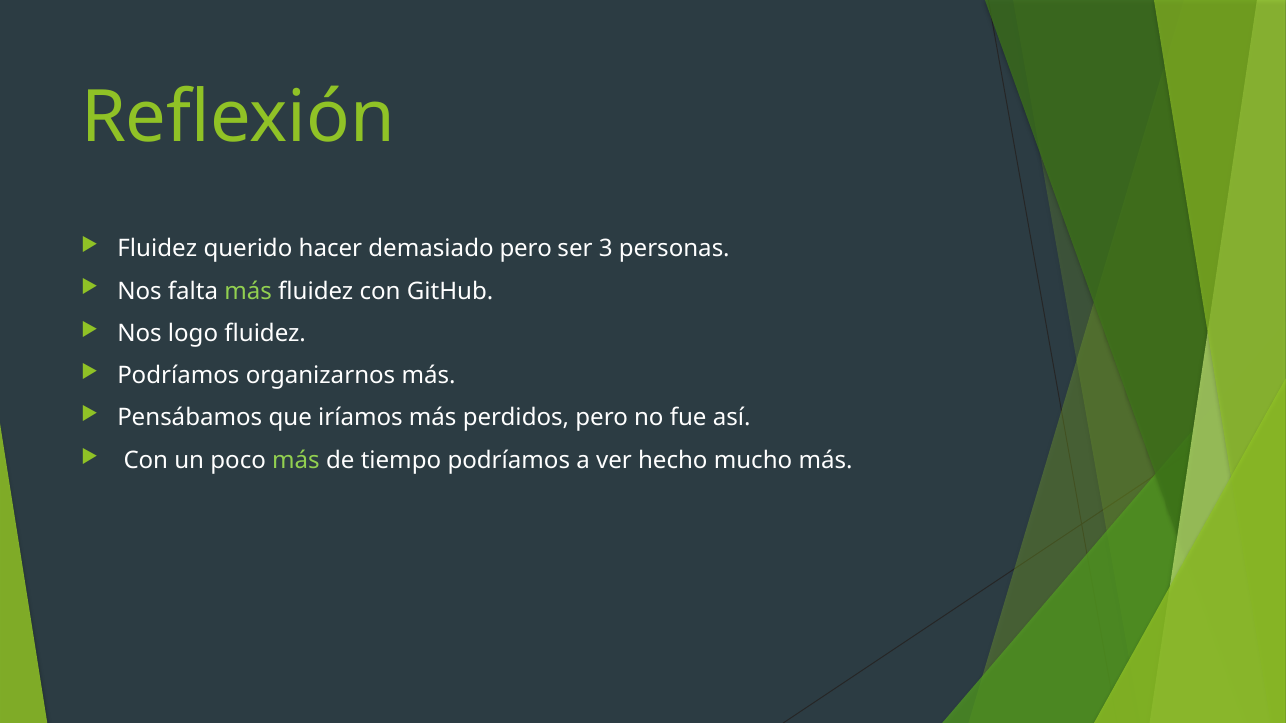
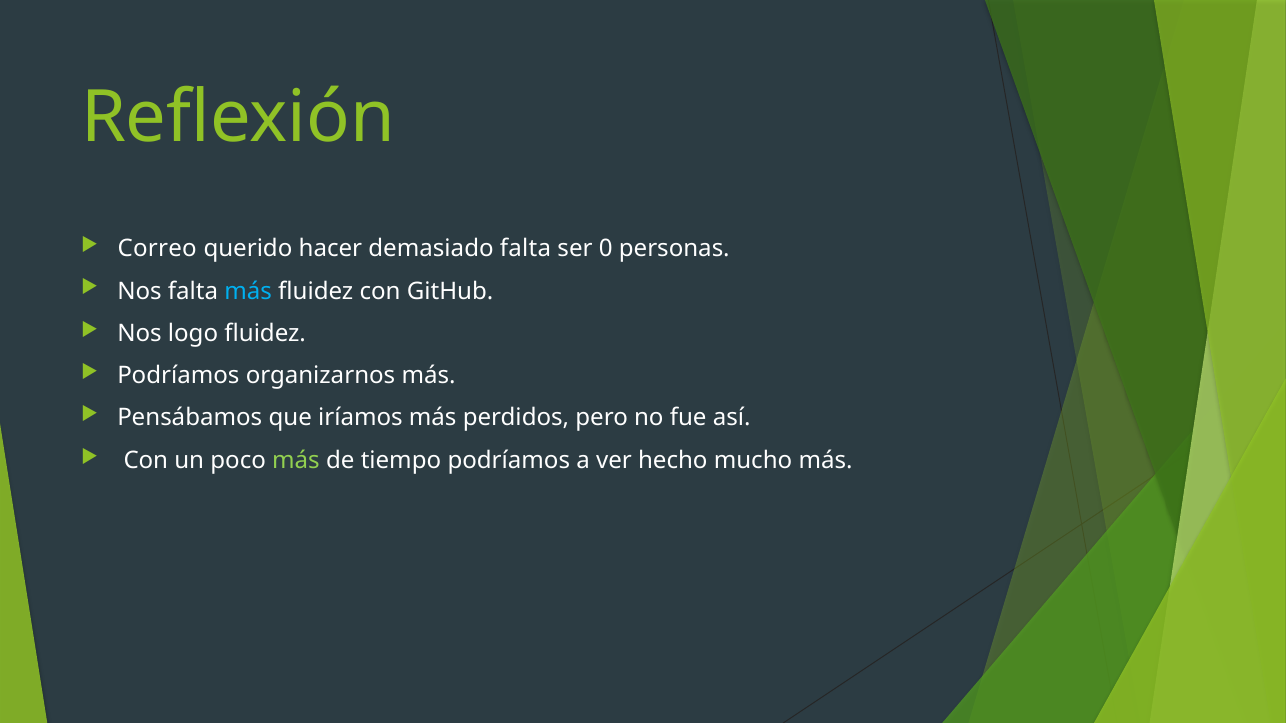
Fluidez at (157, 249): Fluidez -> Correo
demasiado pero: pero -> falta
3: 3 -> 0
más at (248, 291) colour: light green -> light blue
